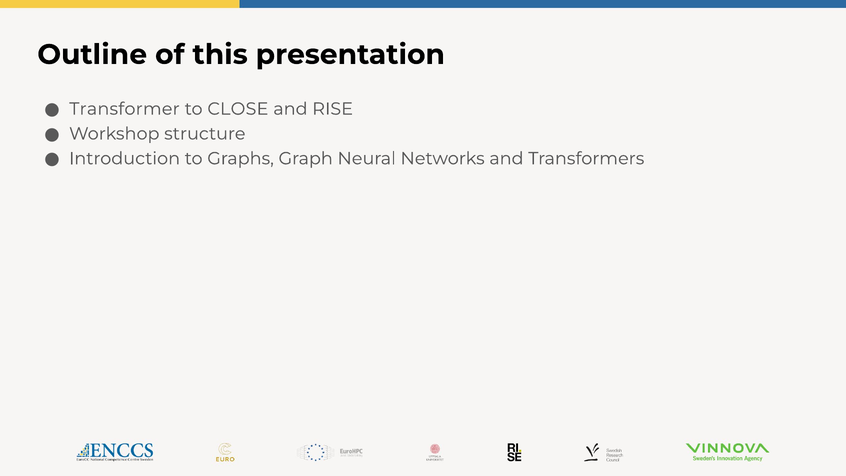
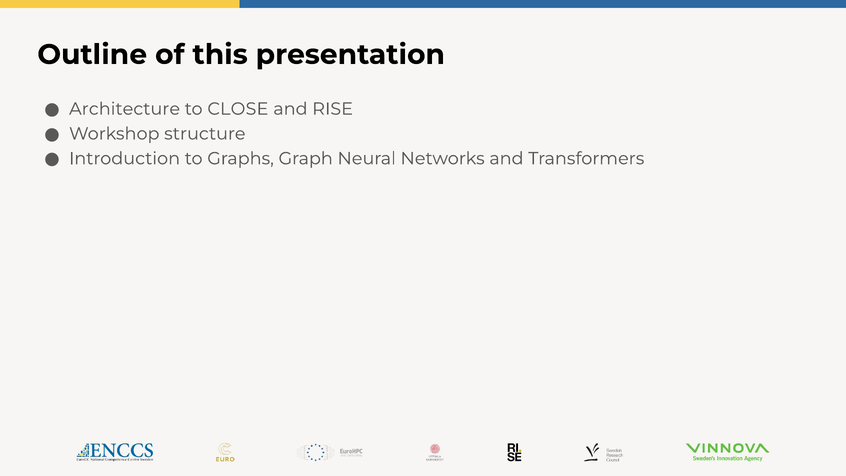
Transformer: Transformer -> Architecture
